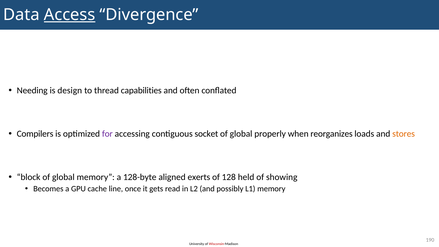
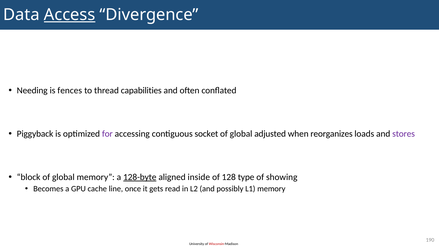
design: design -> fences
Compilers: Compilers -> Piggyback
properly: properly -> adjusted
stores colour: orange -> purple
128-byte underline: none -> present
exerts: exerts -> inside
held: held -> type
